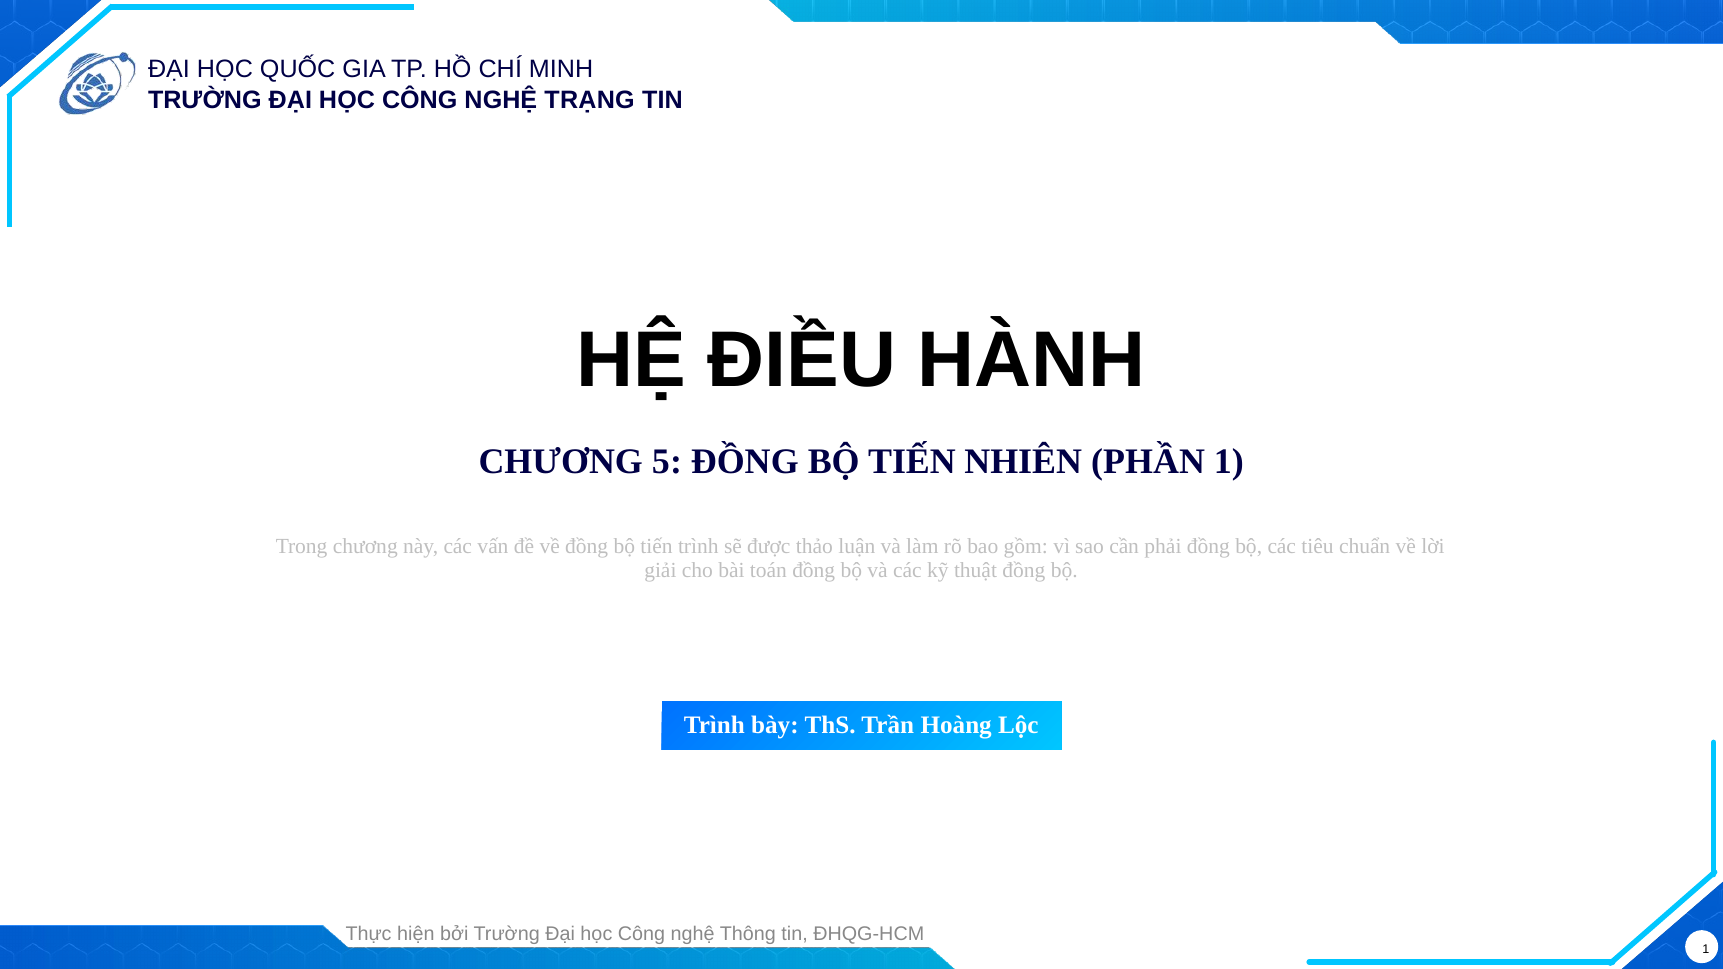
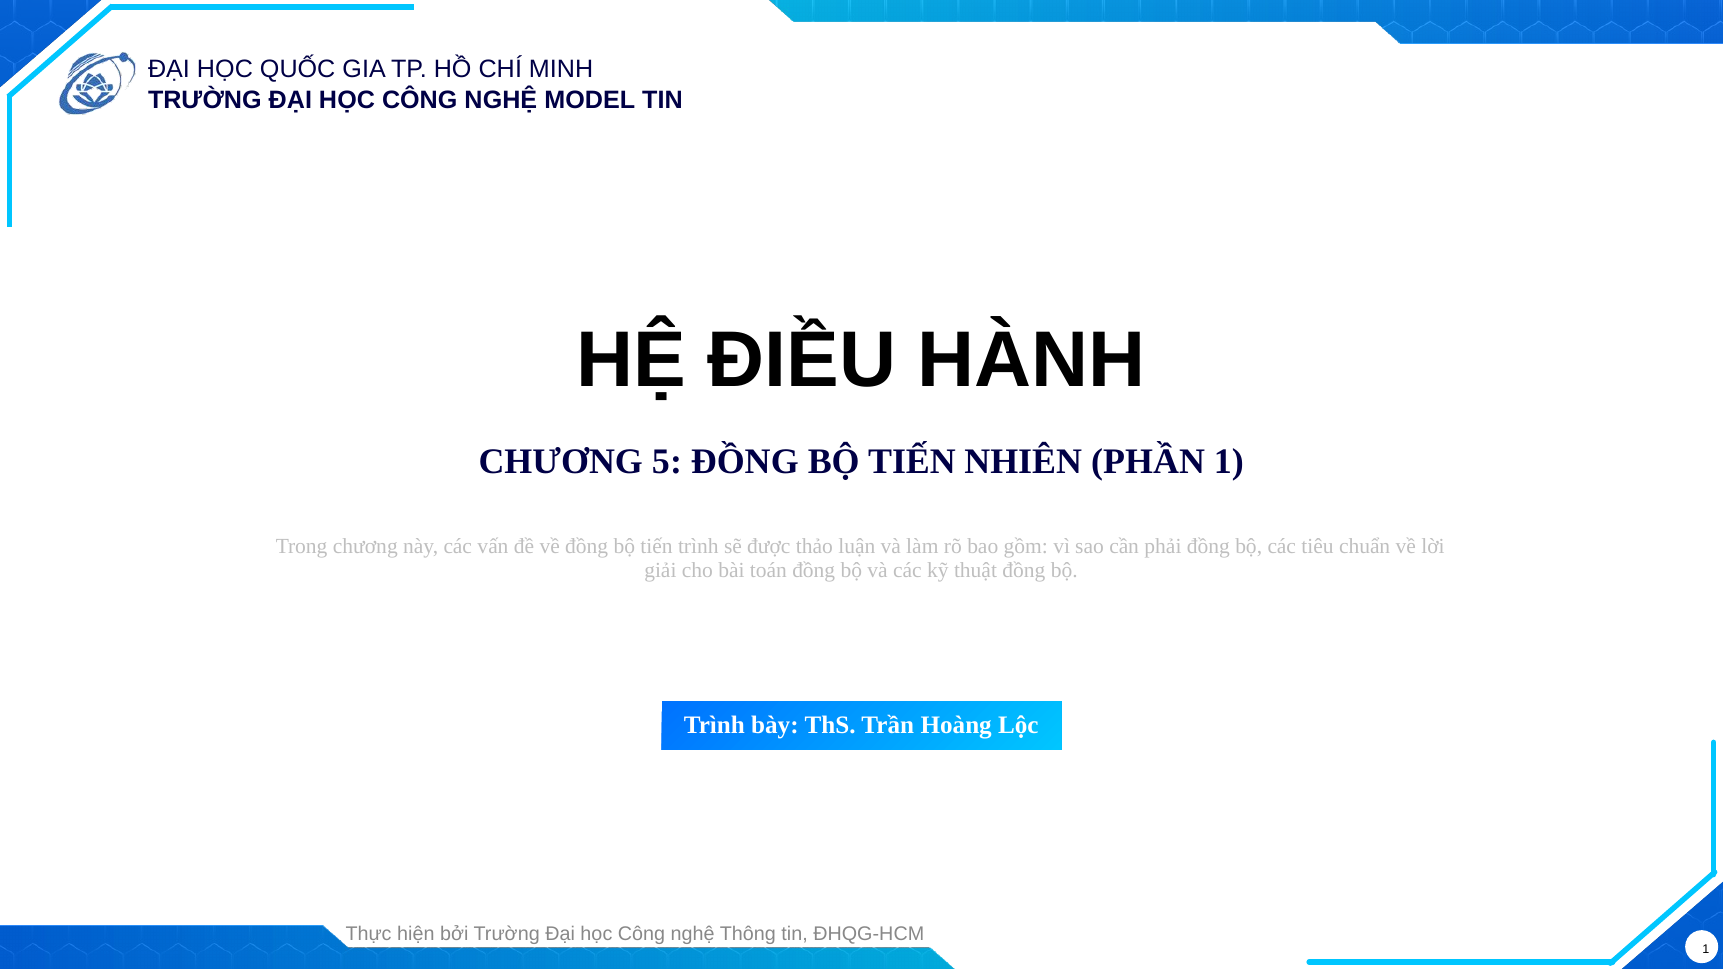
TRẠNG: TRẠNG -> MODEL
